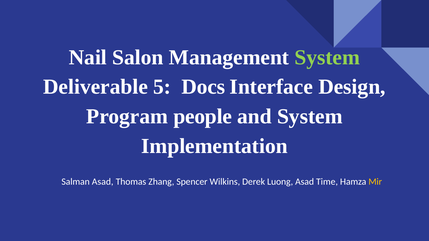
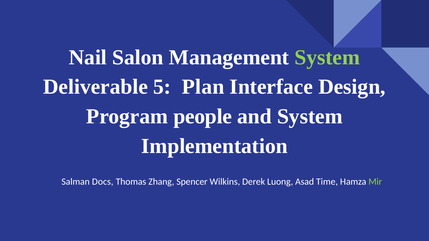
Docs: Docs -> Plan
Salman Asad: Asad -> Docs
Mir colour: yellow -> light green
